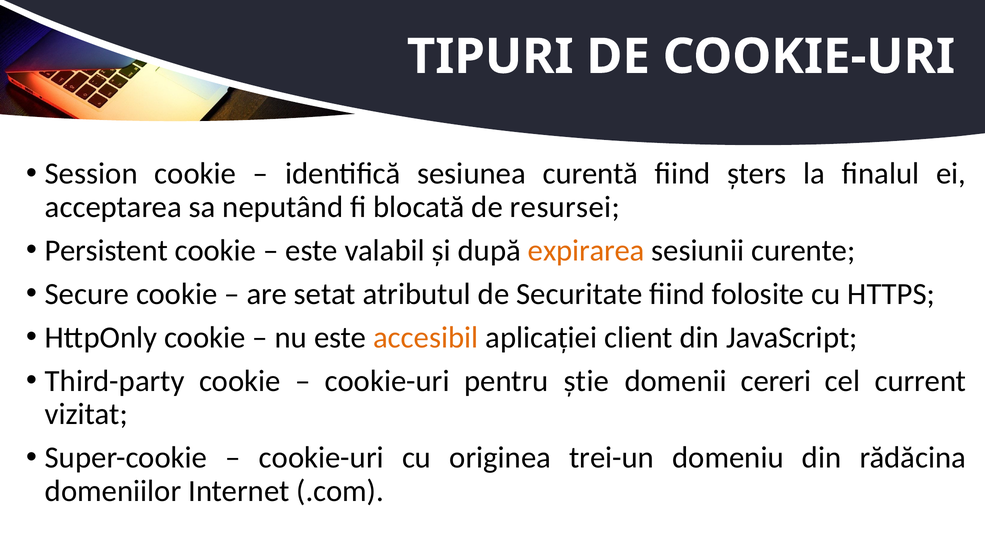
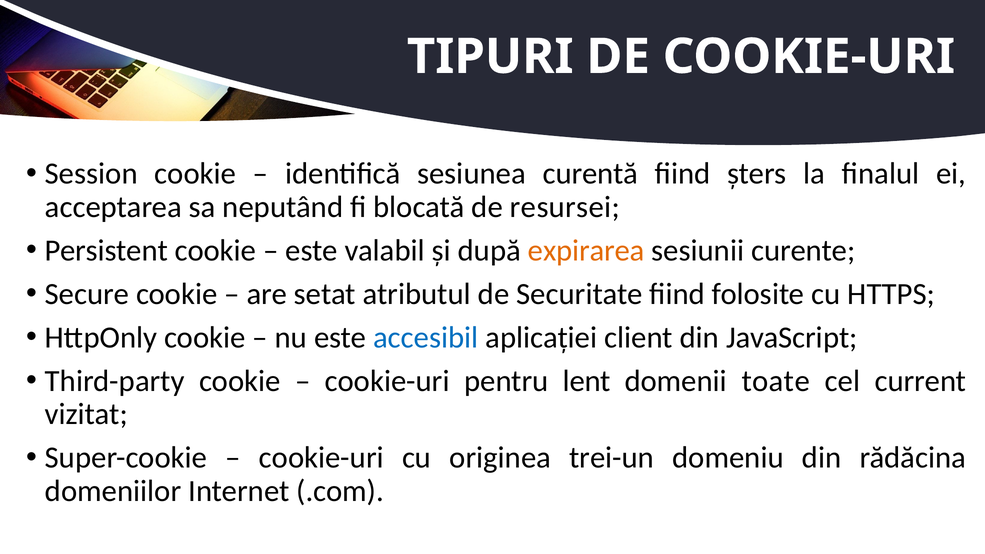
accesibil colour: orange -> blue
știe: știe -> lent
cereri: cereri -> toate
